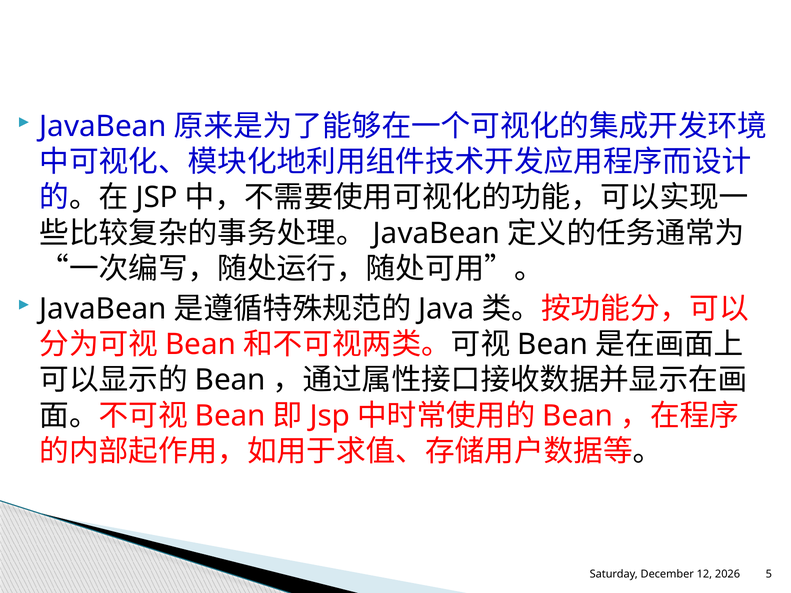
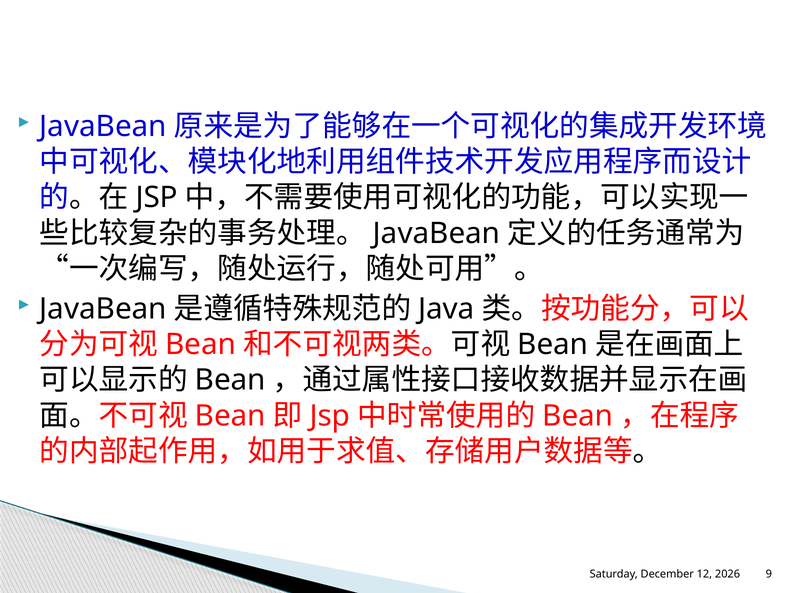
5: 5 -> 9
